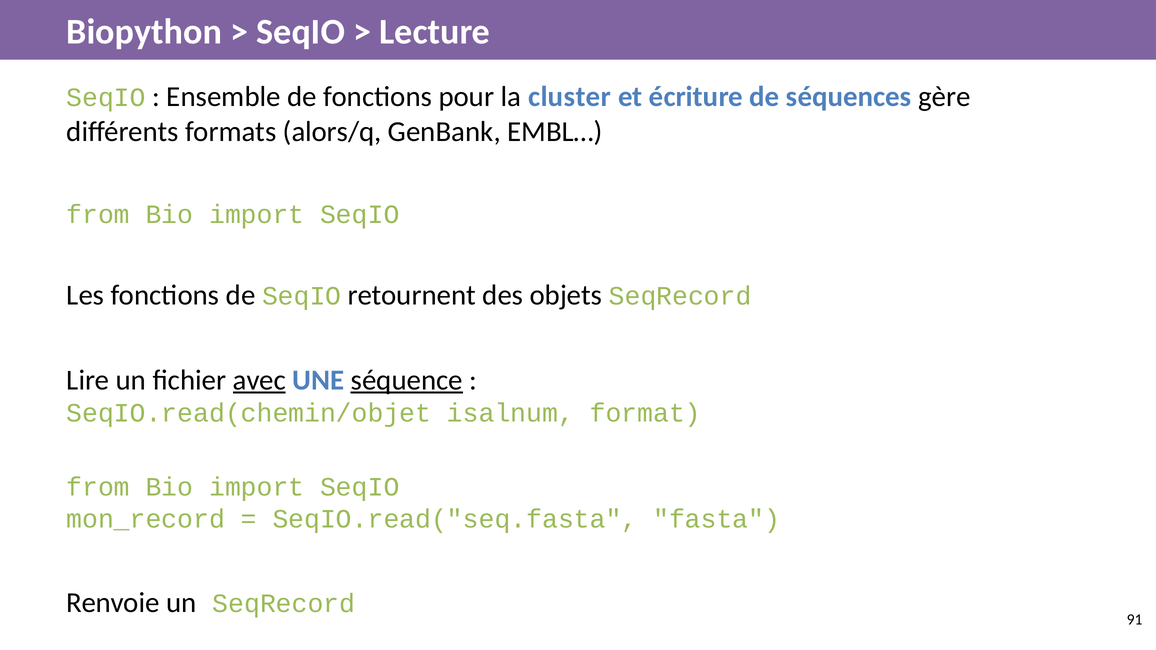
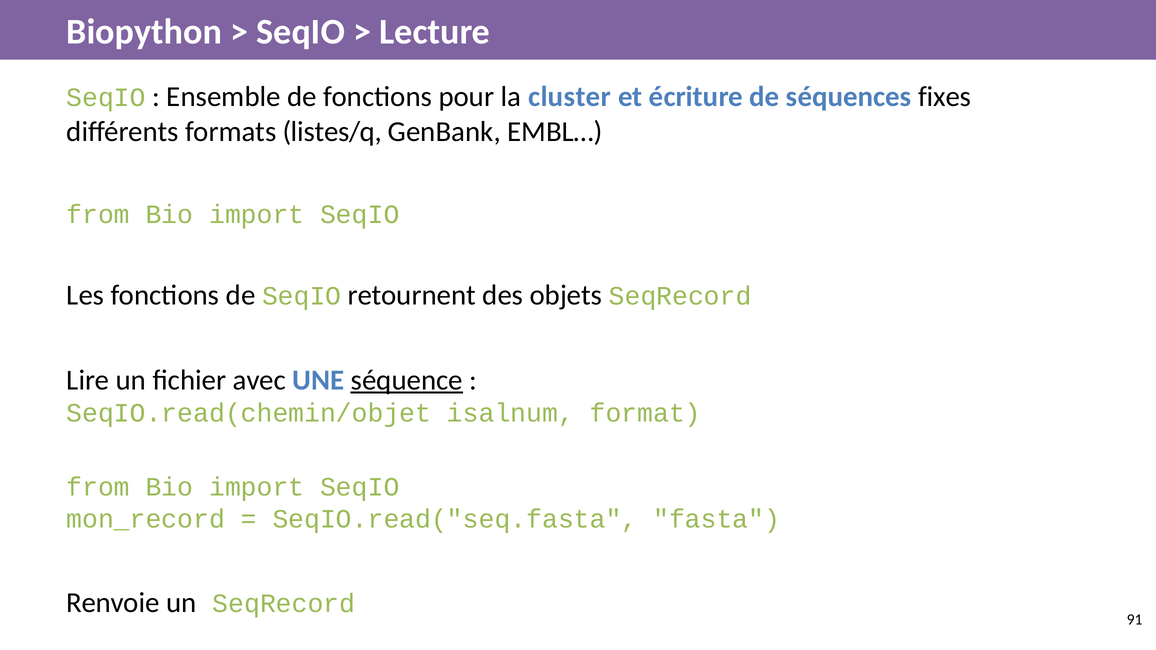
gère: gère -> fixes
alors/q: alors/q -> listes/q
avec underline: present -> none
